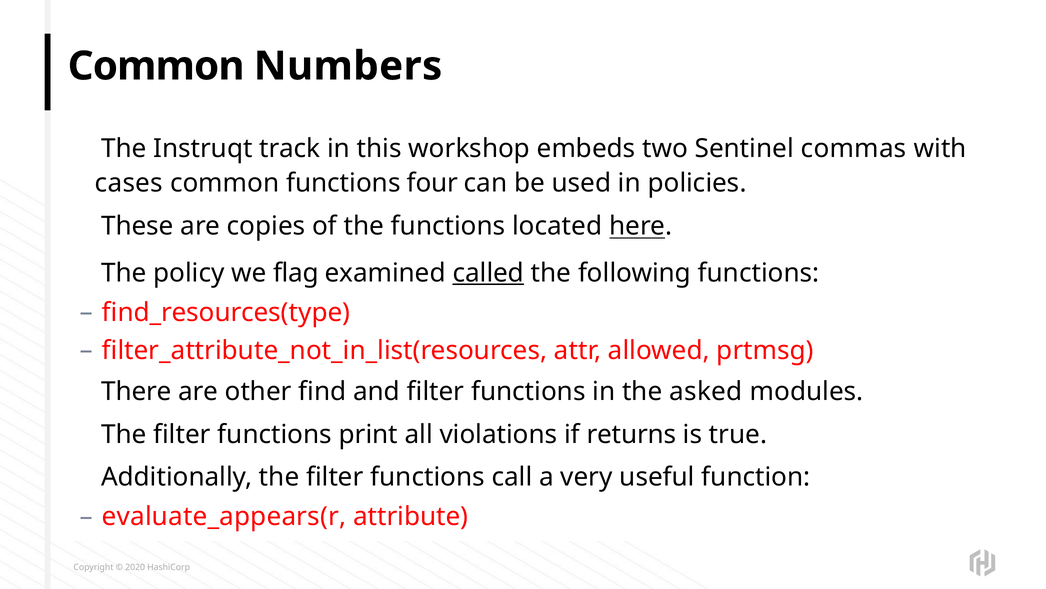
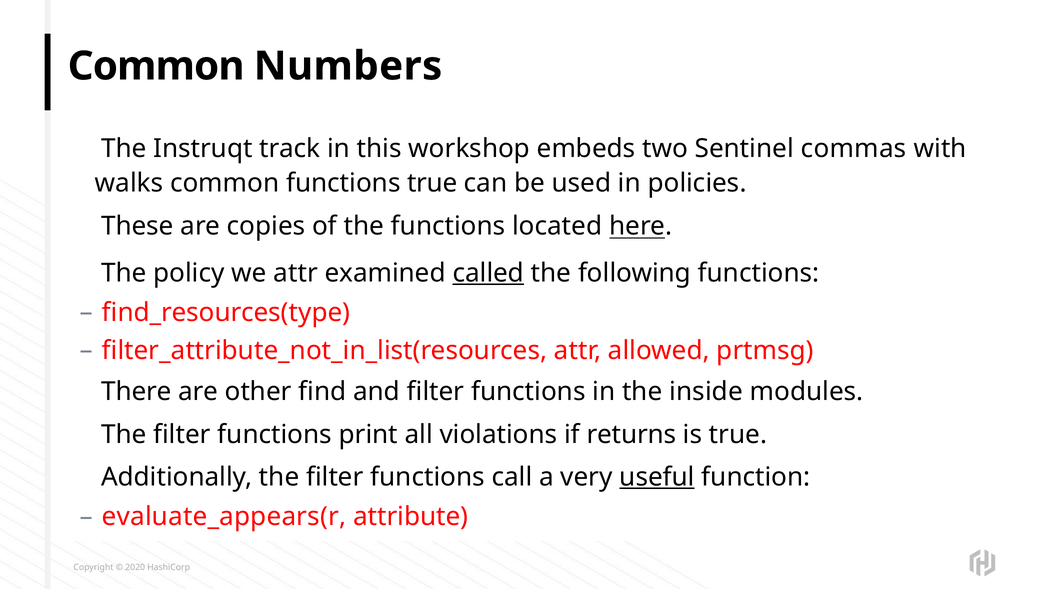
cases: cases -> walks
functions four: four -> true
we flag: flag -> attr
asked: asked -> inside
useful underline: none -> present
